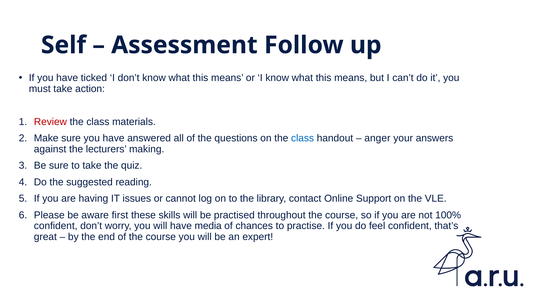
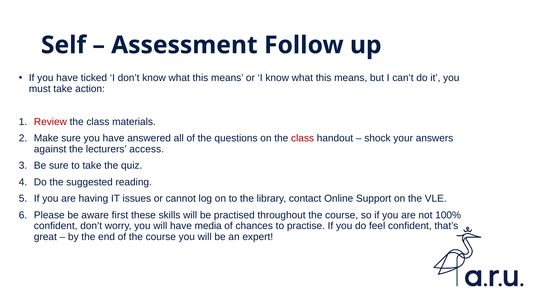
class at (303, 138) colour: blue -> red
anger: anger -> shock
making: making -> access
